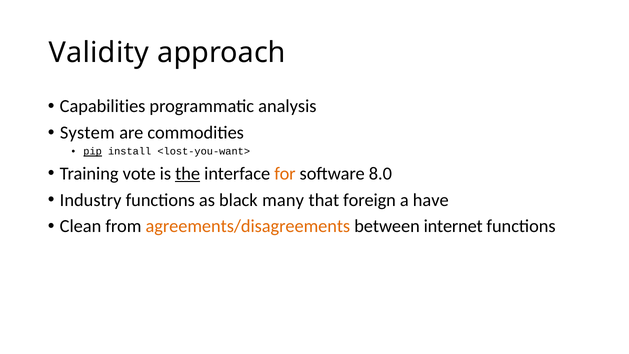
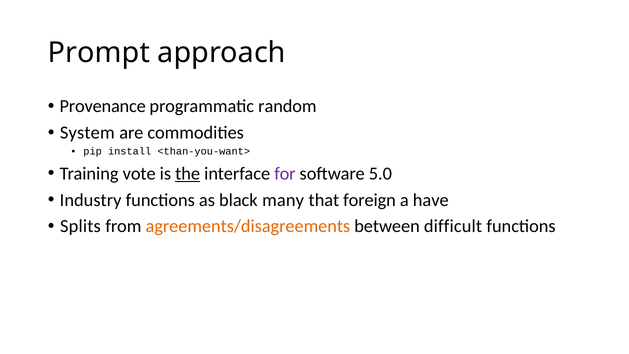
Validity: Validity -> Prompt
Capabilities: Capabilities -> Provenance
analysis: analysis -> random
pip underline: present -> none
<lost-you-want>: <lost-you-want> -> <than-you-want>
for colour: orange -> purple
8.0: 8.0 -> 5.0
Clean: Clean -> Splits
internet: internet -> difficult
